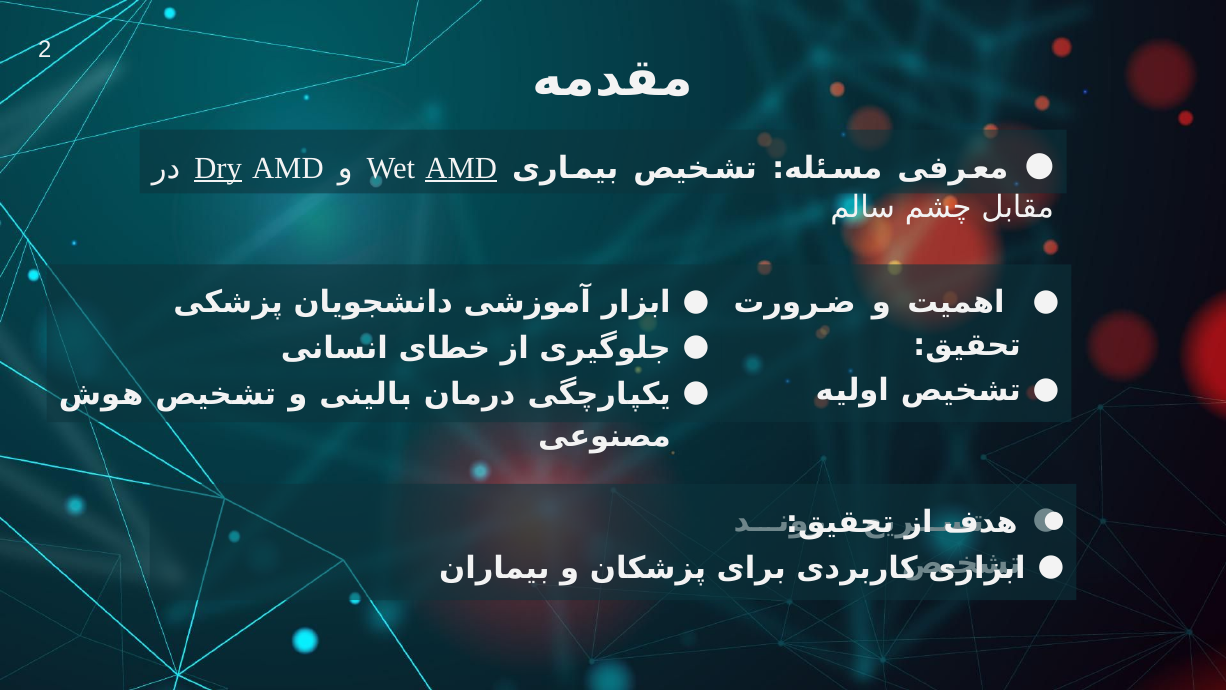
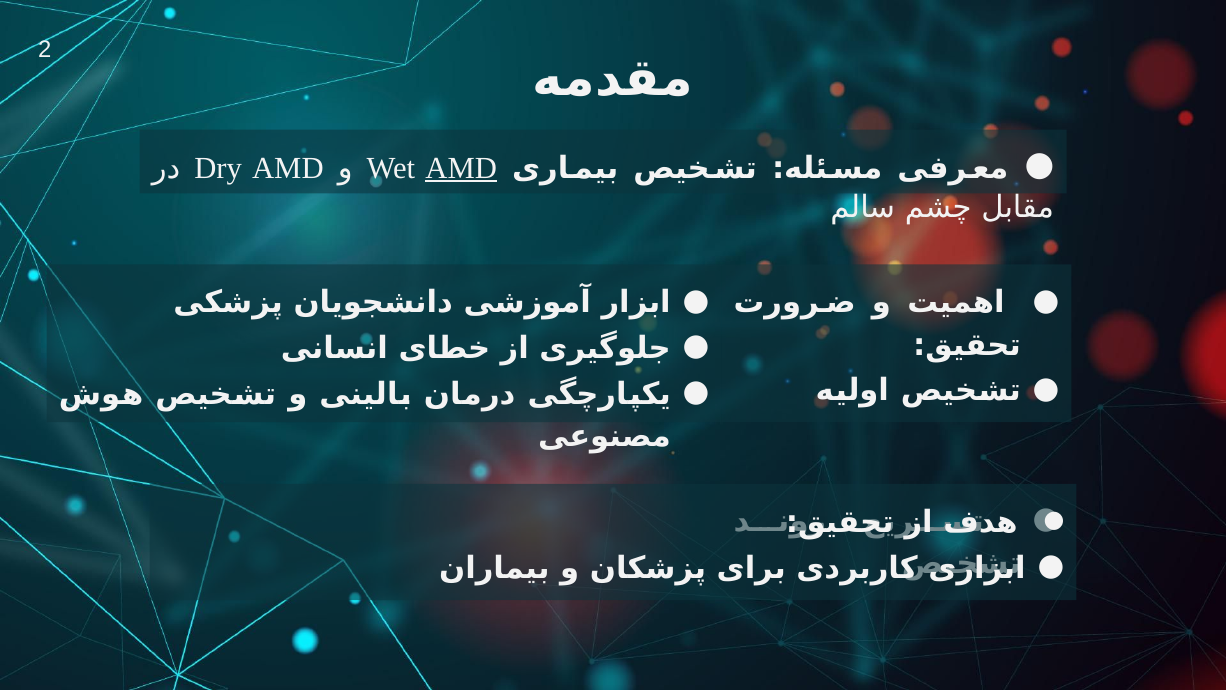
Dry underline: present -> none
